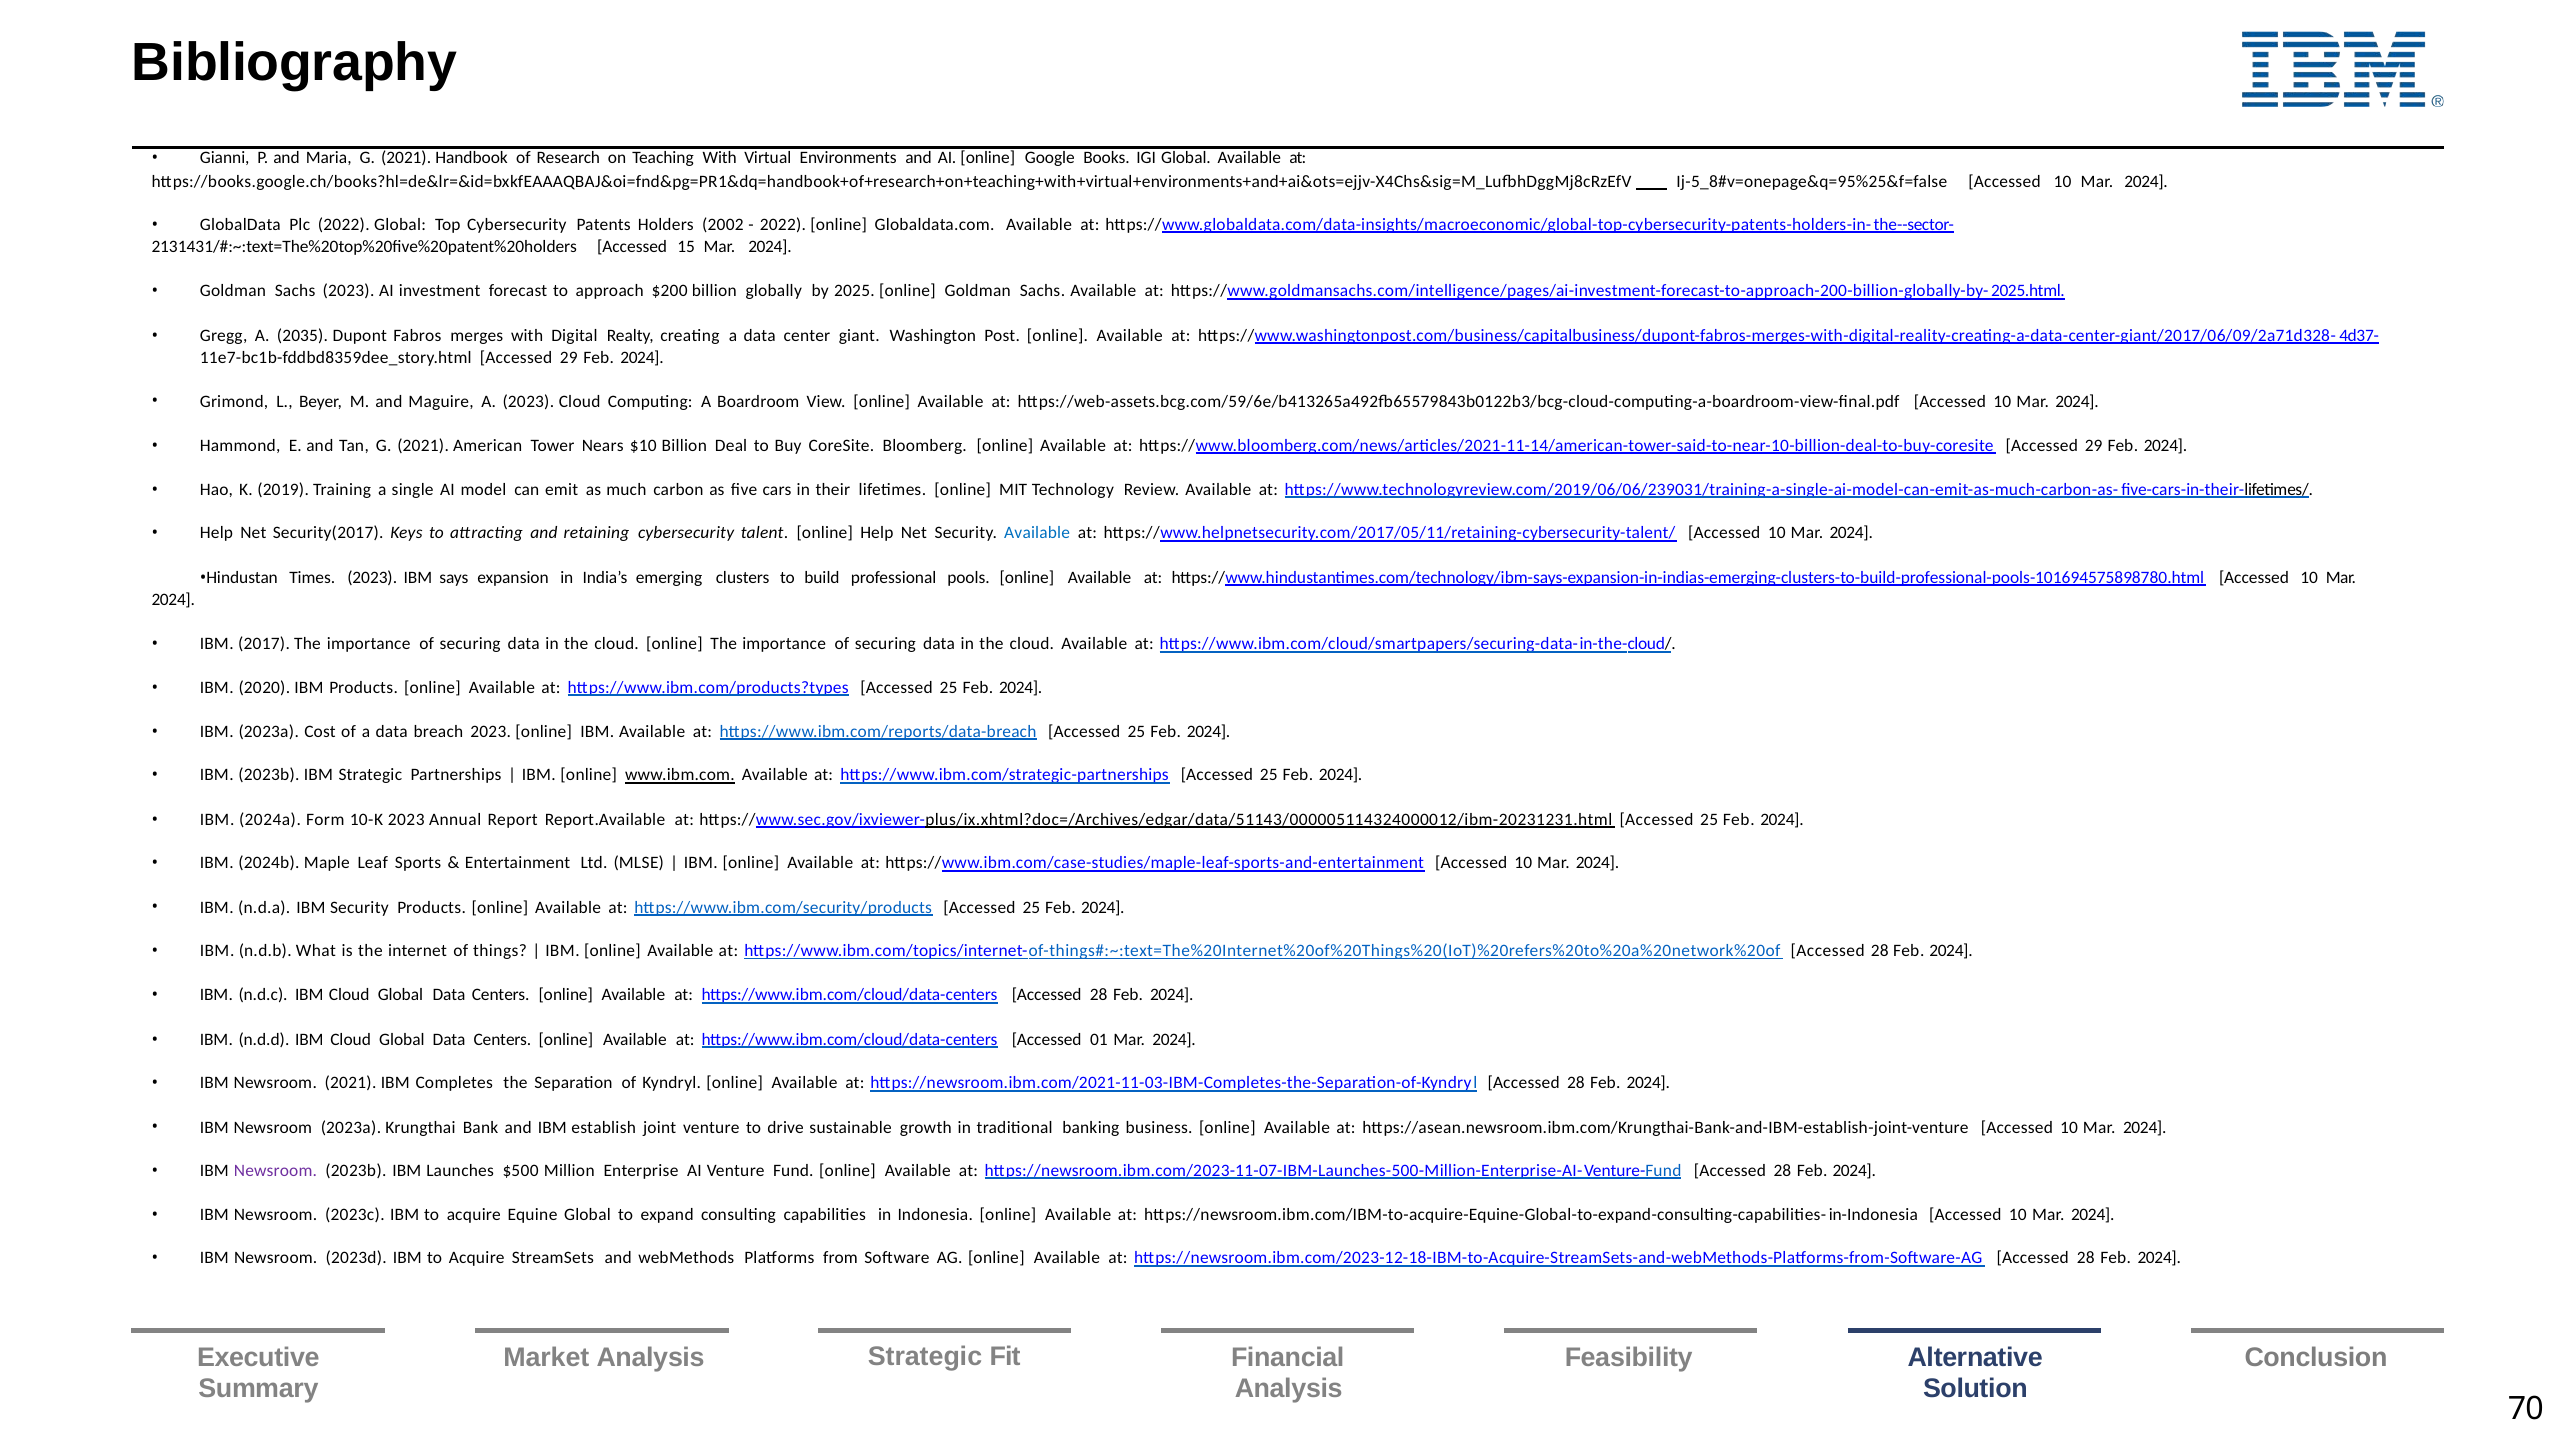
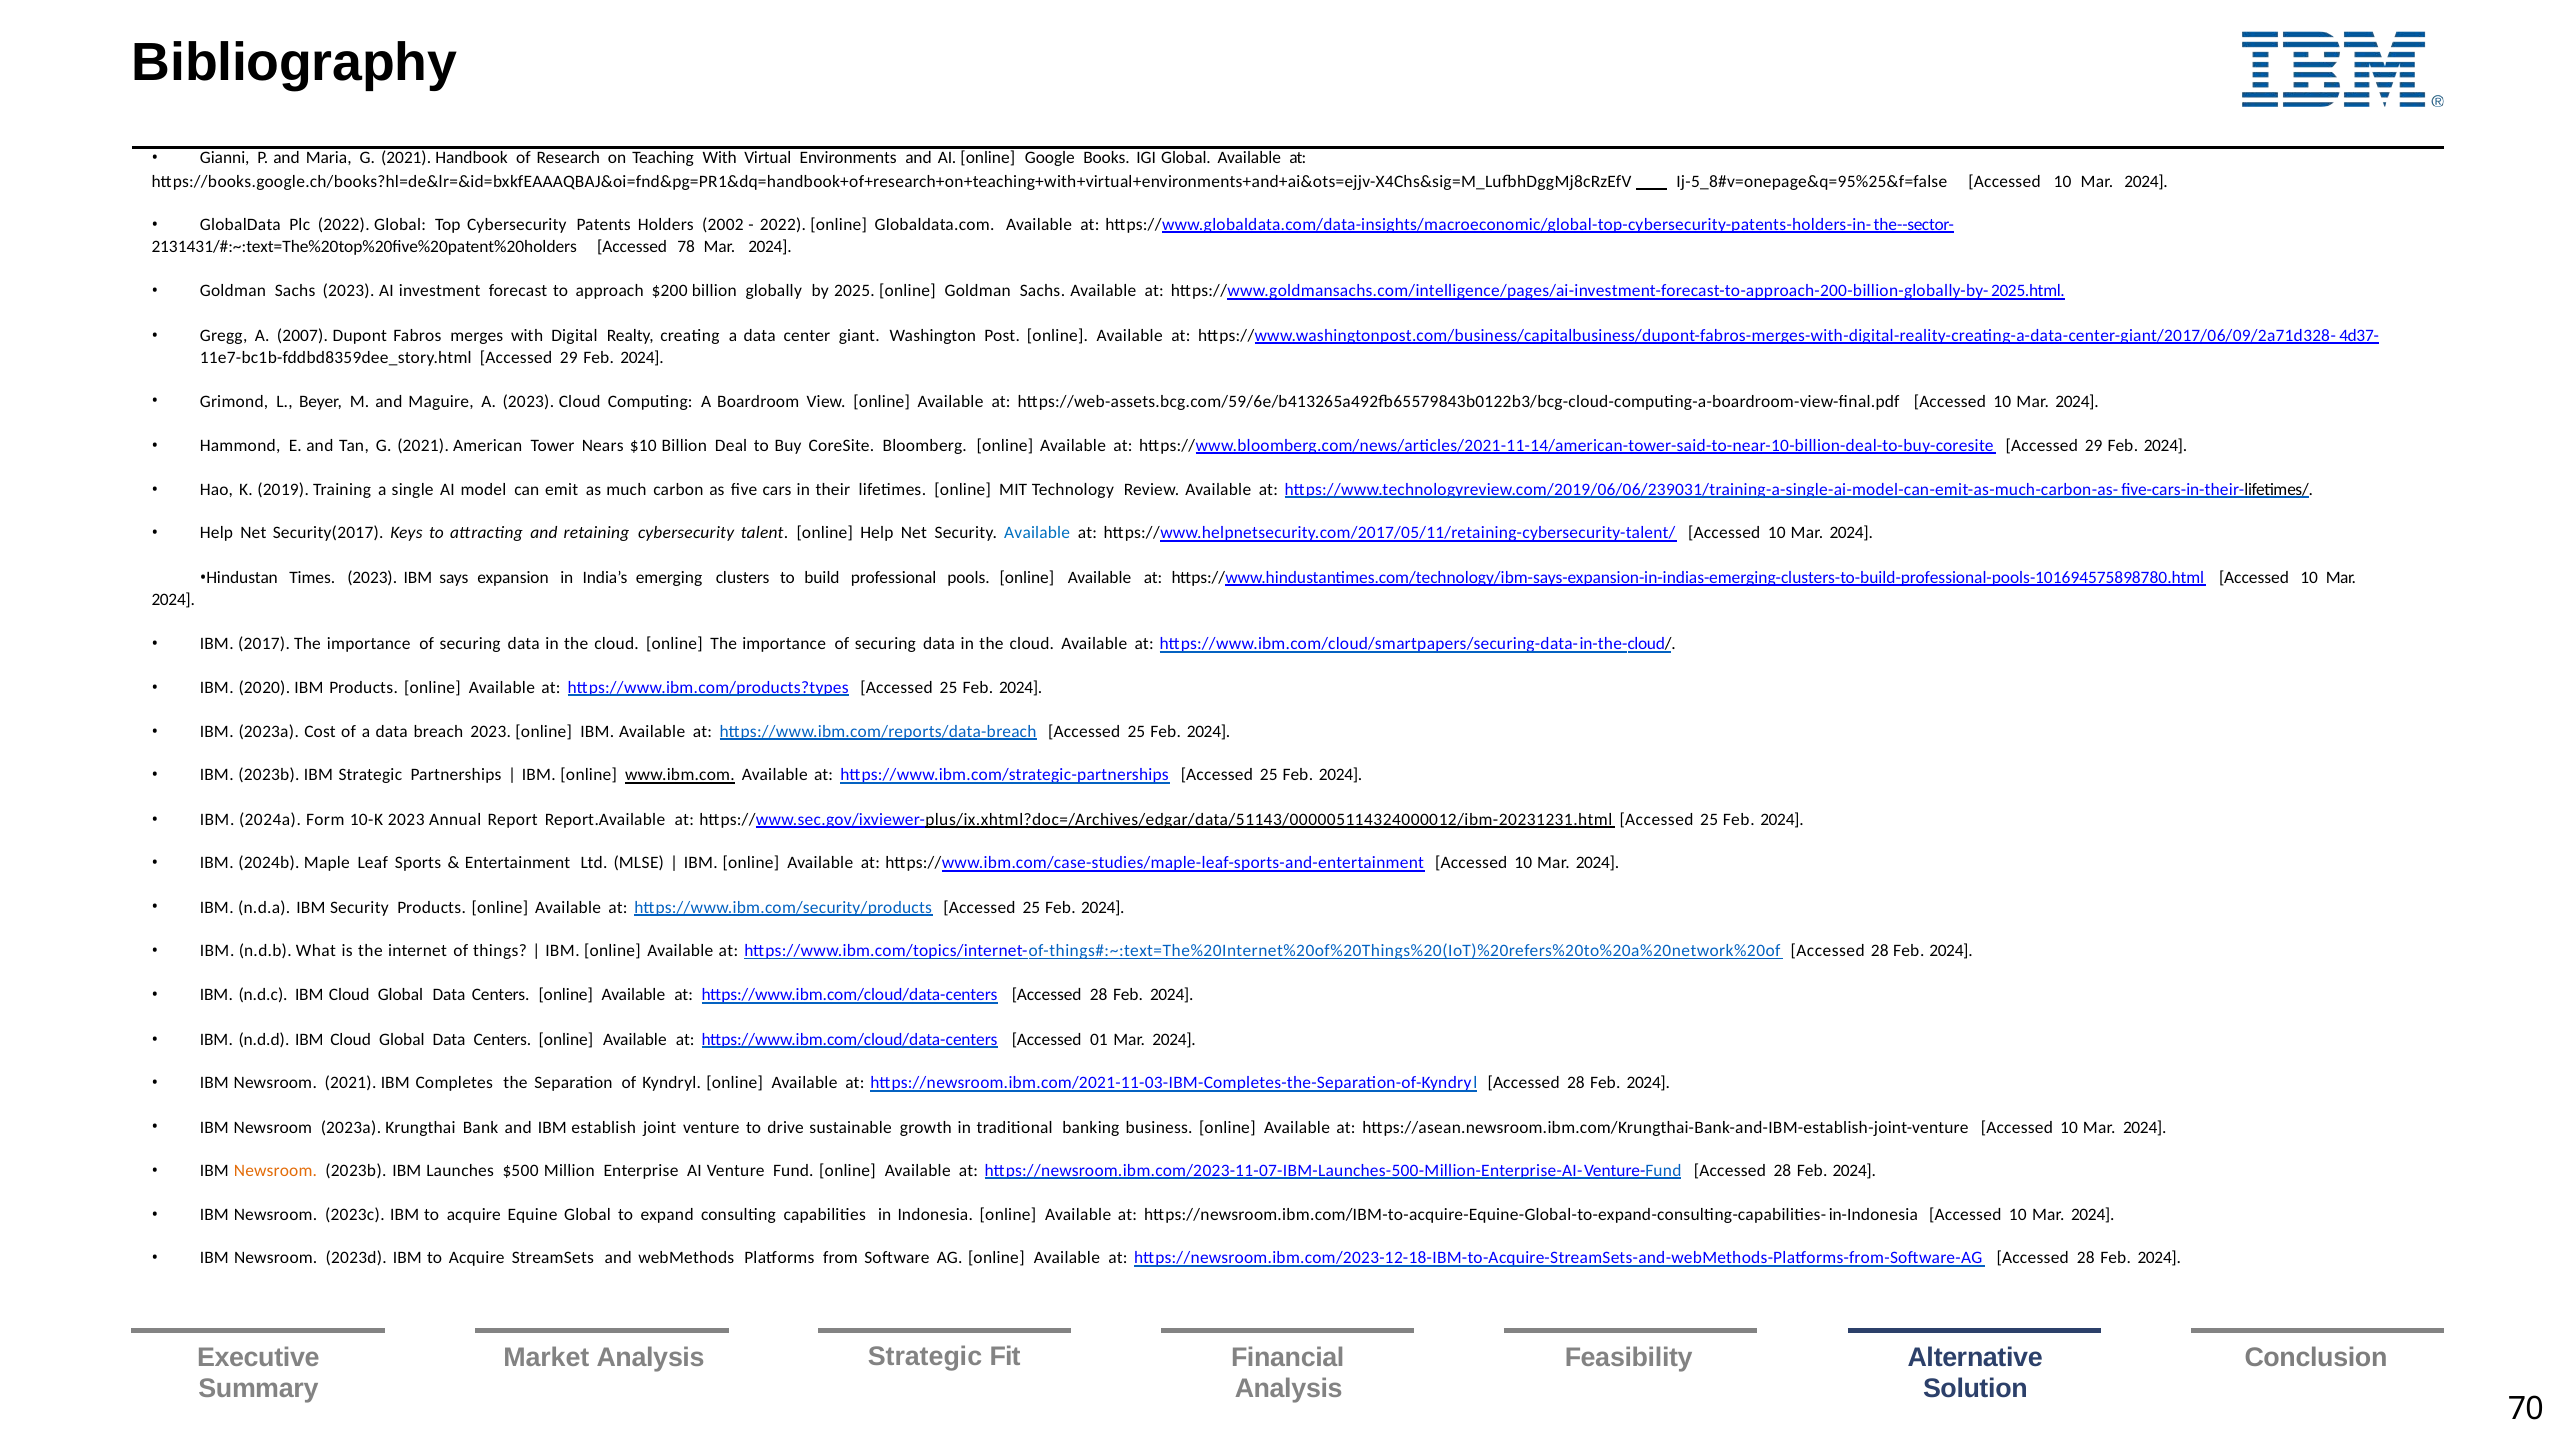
15: 15 -> 78
2035: 2035 -> 2007
Newsroom at (275, 1170) colour: purple -> orange
